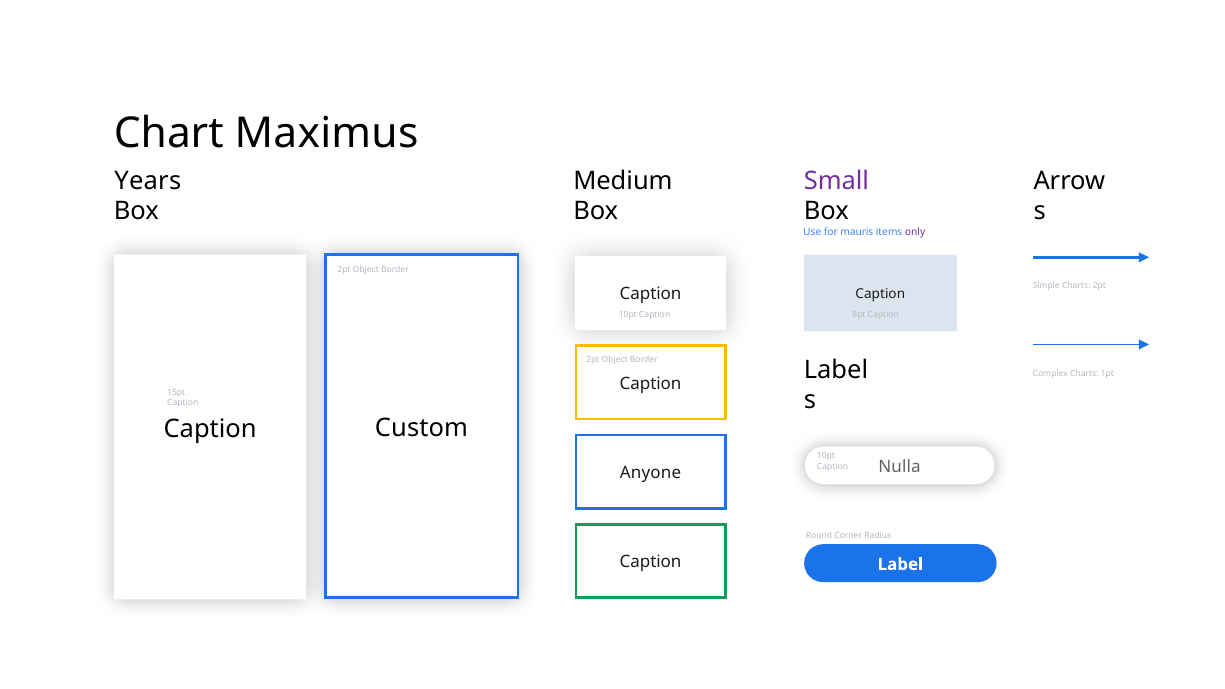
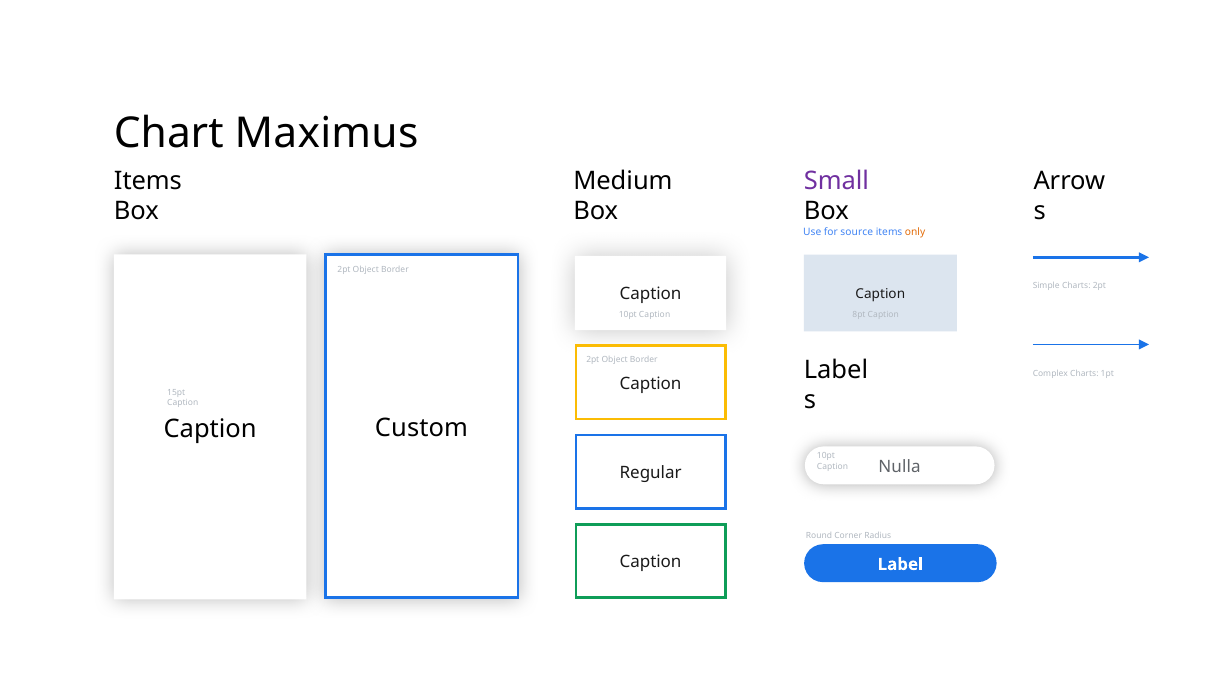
Years at (148, 181): Years -> Items
mauris: mauris -> source
only colour: purple -> orange
Anyone: Anyone -> Regular
